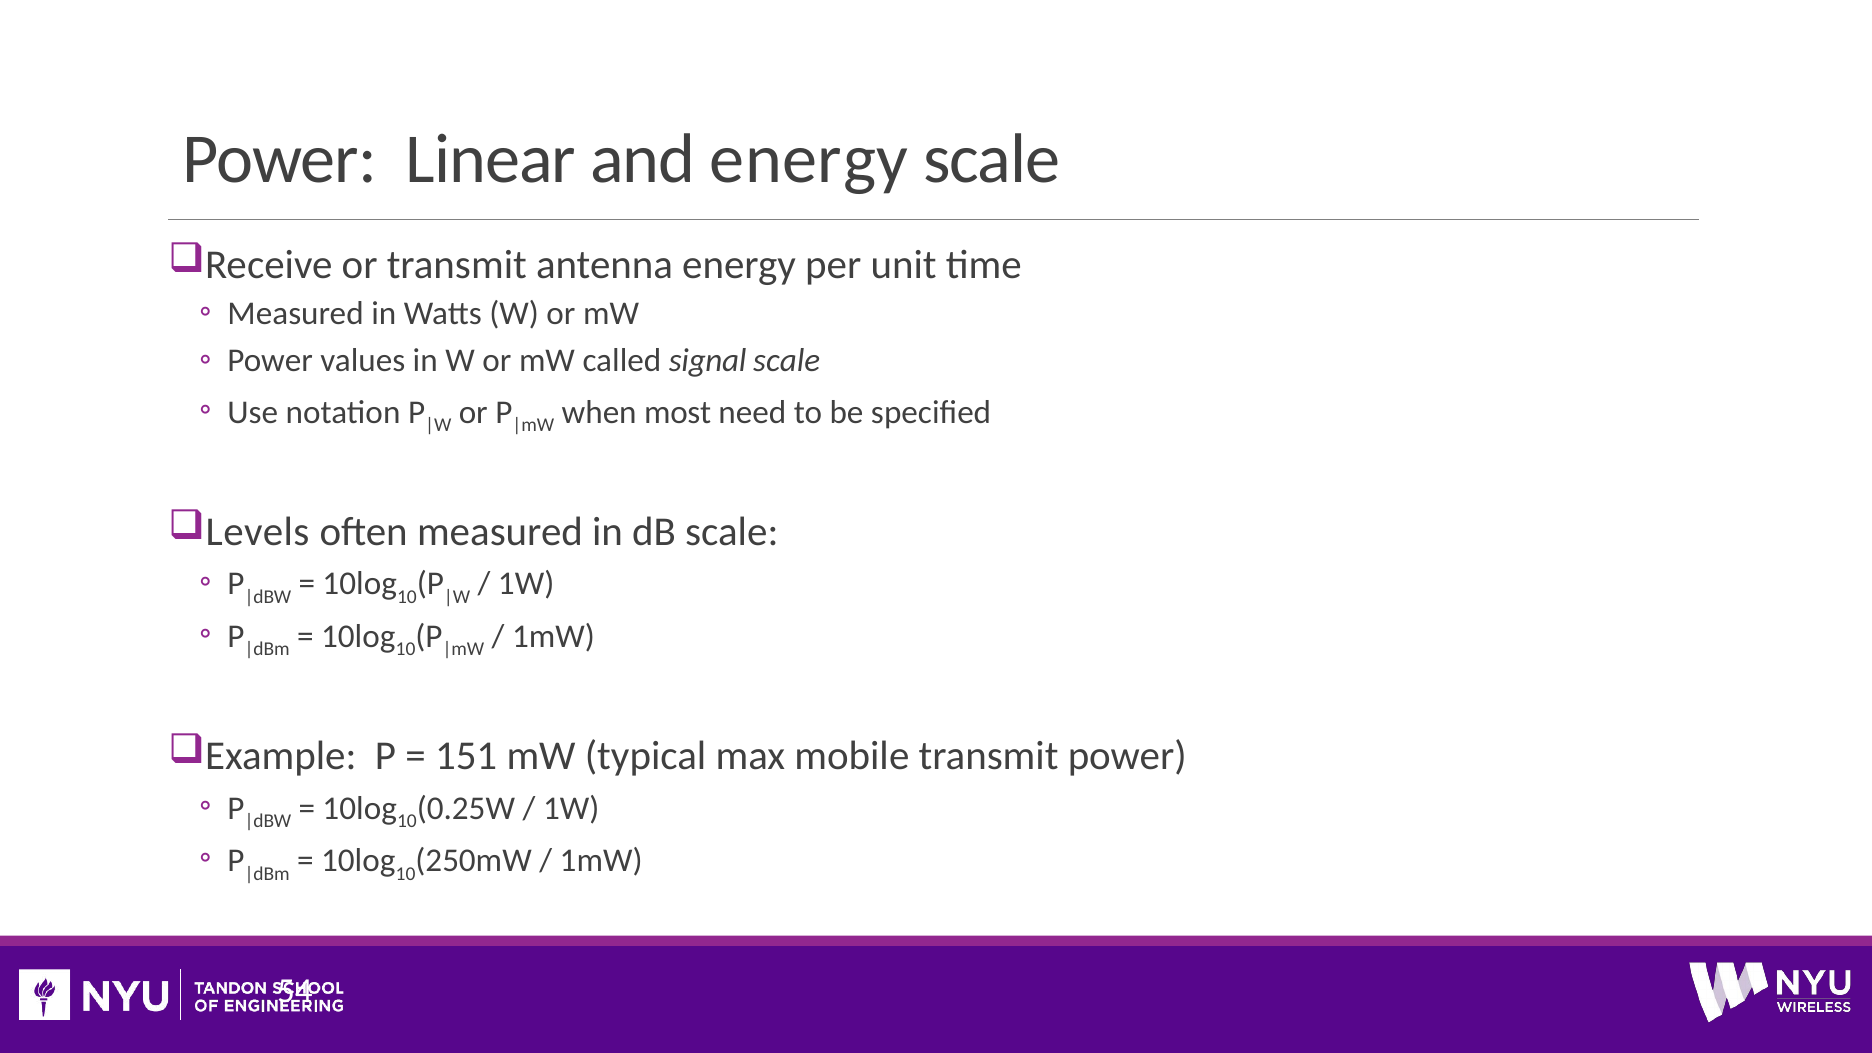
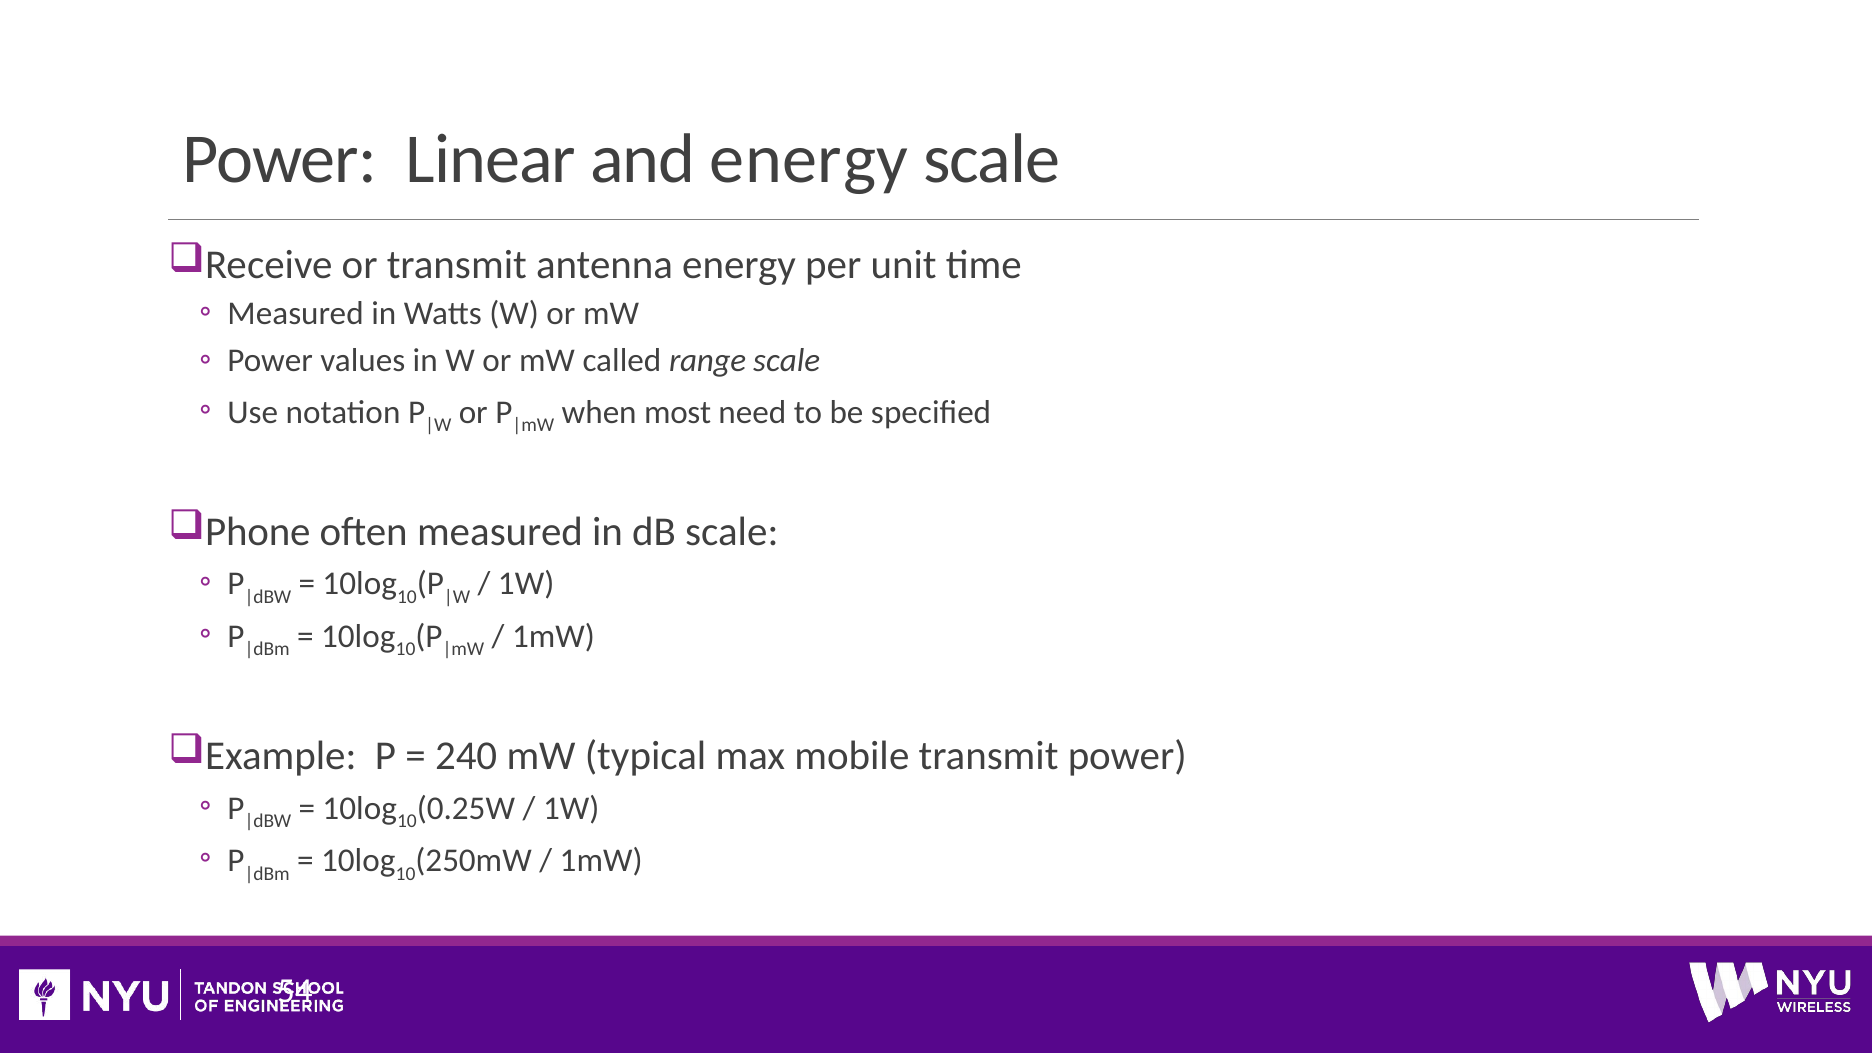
signal: signal -> range
Levels: Levels -> Phone
151: 151 -> 240
